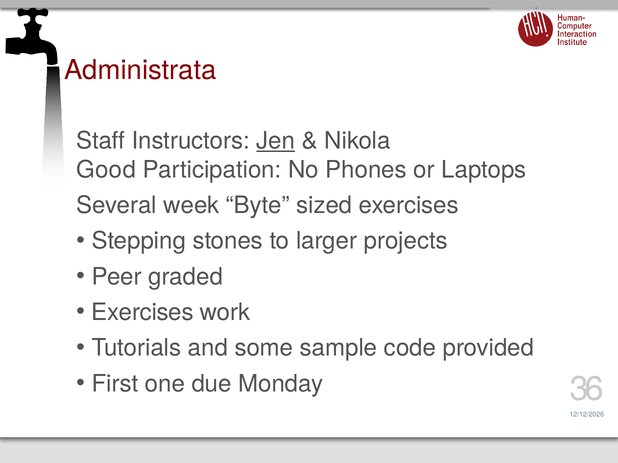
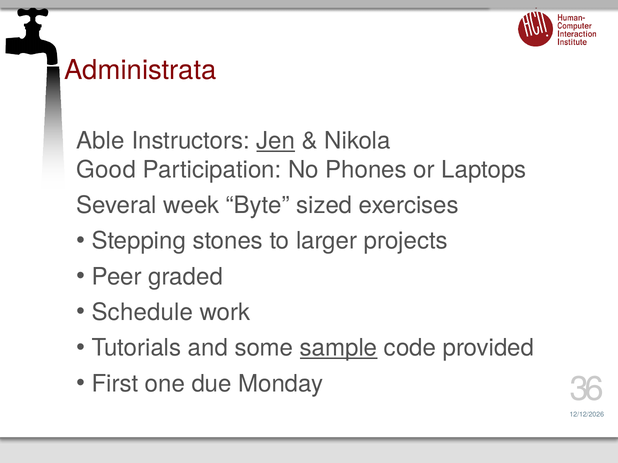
Staff: Staff -> Able
Exercises at (142, 313): Exercises -> Schedule
sample underline: none -> present
